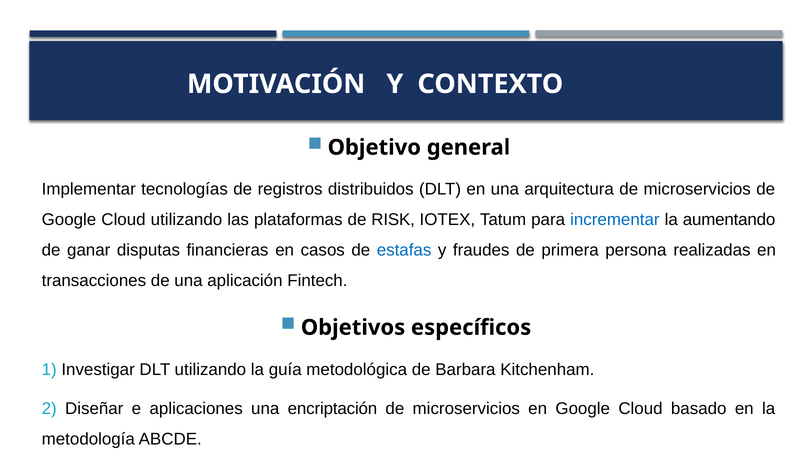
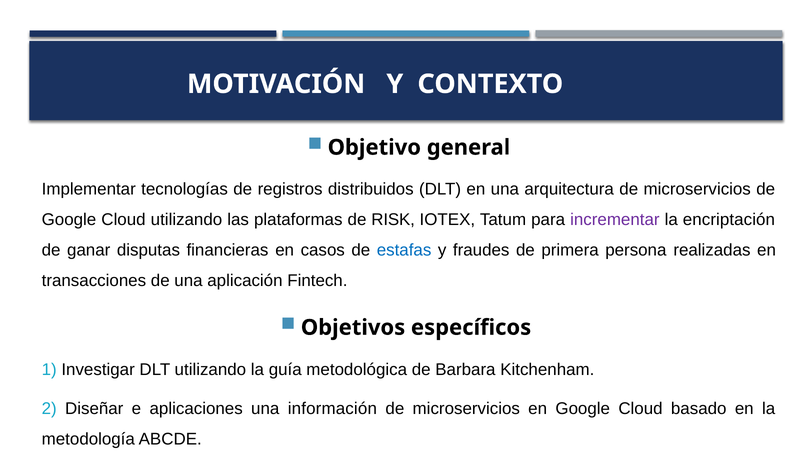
incrementar colour: blue -> purple
aumentando: aumentando -> encriptación
encriptación: encriptación -> información
